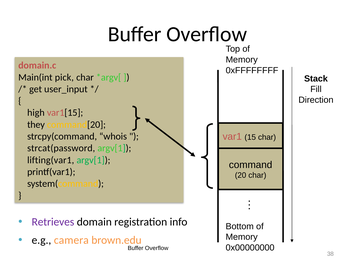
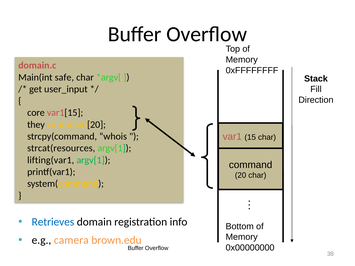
pick: pick -> safe
high: high -> core
strcat(password: strcat(password -> strcat(resources
Retrieves colour: purple -> blue
